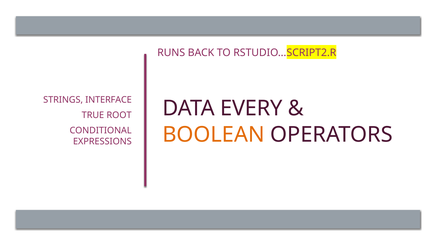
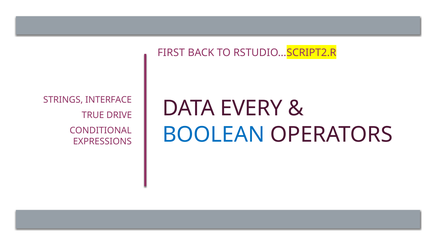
RUNS: RUNS -> FIRST
ROOT: ROOT -> DRIVE
BOOLEAN colour: orange -> blue
